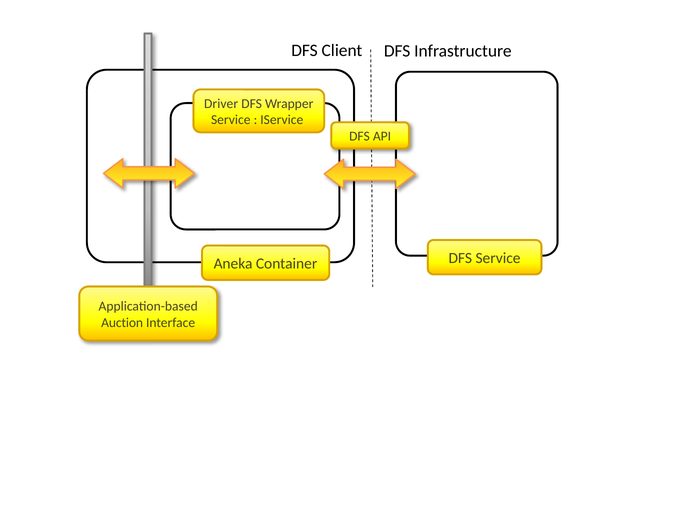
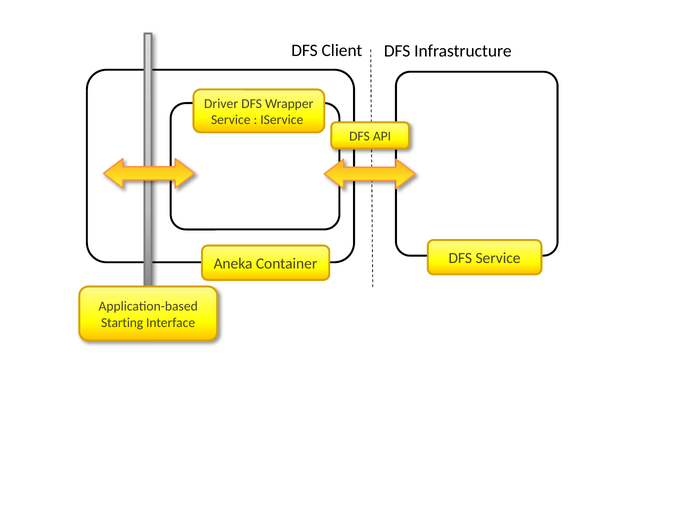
Auction: Auction -> Starting
